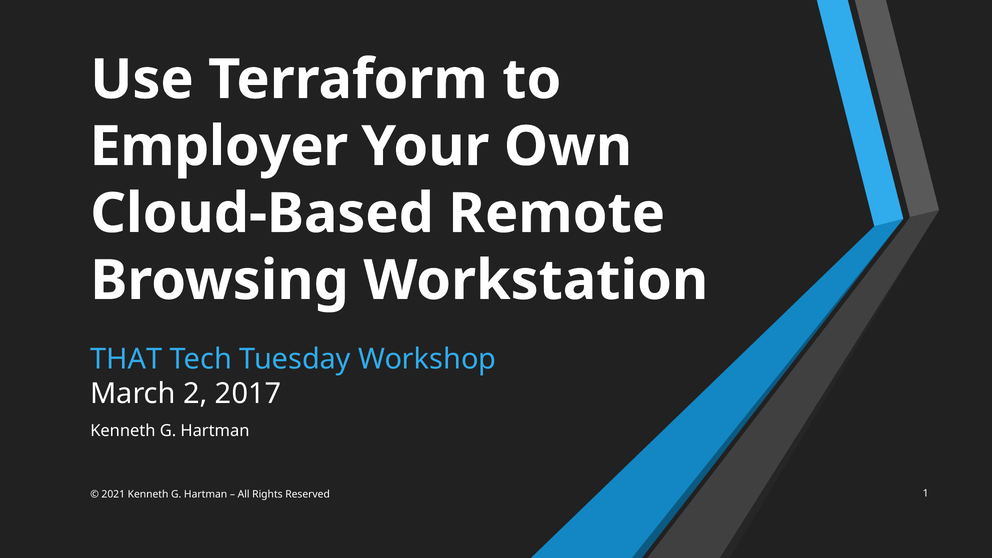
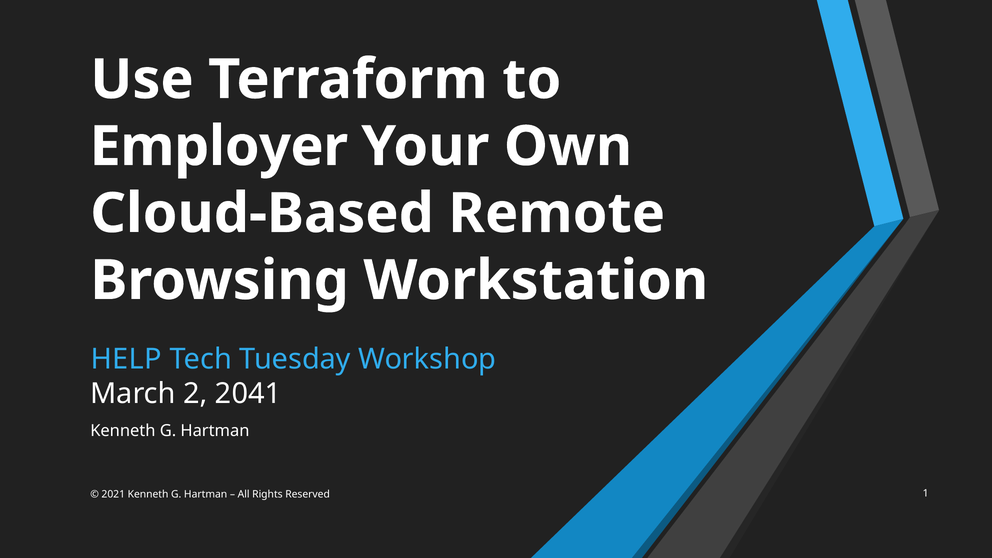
THAT: THAT -> HELP
2017: 2017 -> 2041
